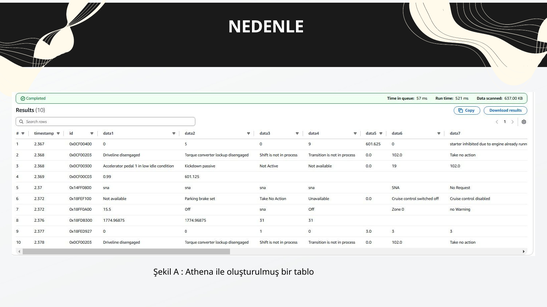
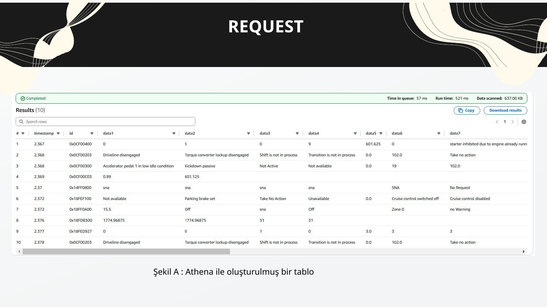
NEDENLE: NEDENLE -> REQUEST
